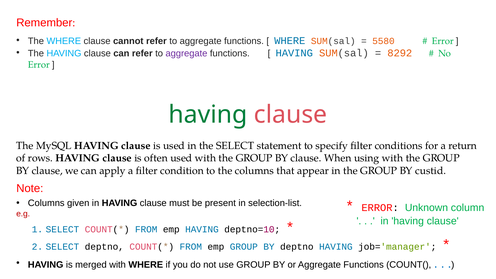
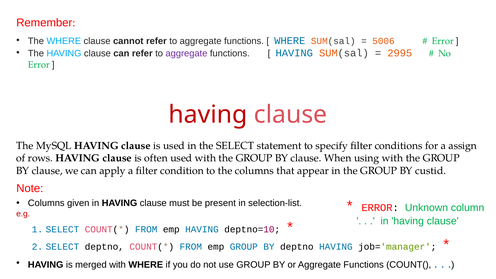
5580: 5580 -> 5006
8292: 8292 -> 2995
having at (208, 115) colour: green -> red
return: return -> assign
